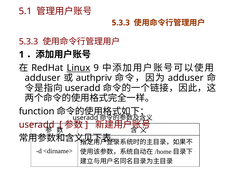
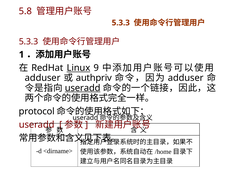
5.1: 5.1 -> 5.8
useradd at (83, 88) underline: none -> present
function: function -> protocol
